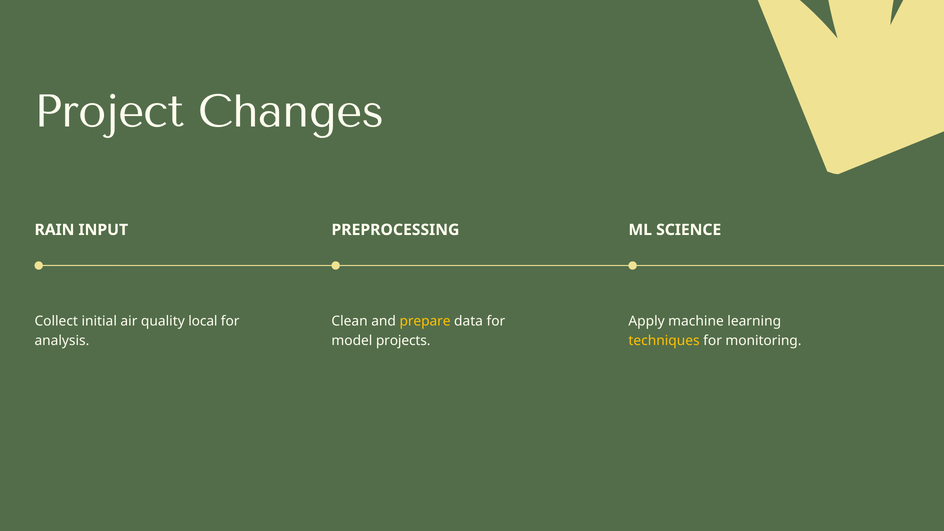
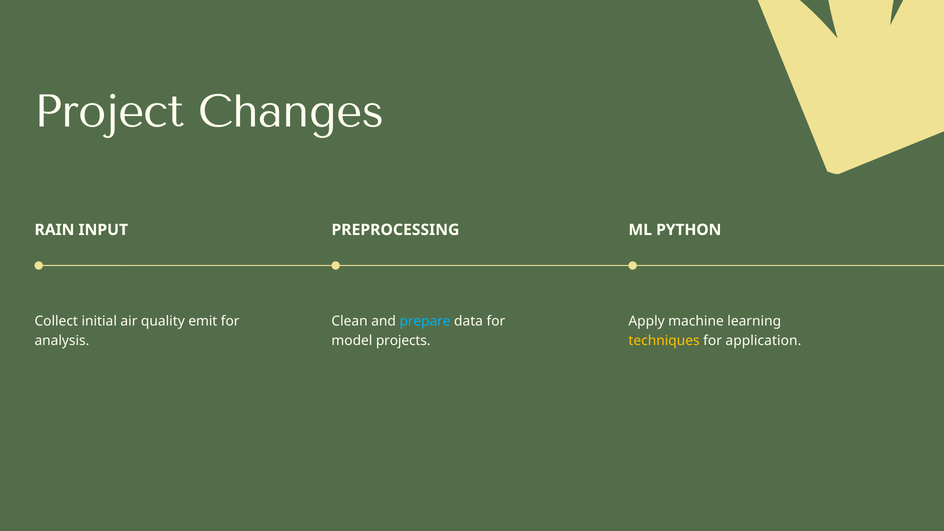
SCIENCE: SCIENCE -> PYTHON
local: local -> emit
prepare colour: yellow -> light blue
monitoring: monitoring -> application
